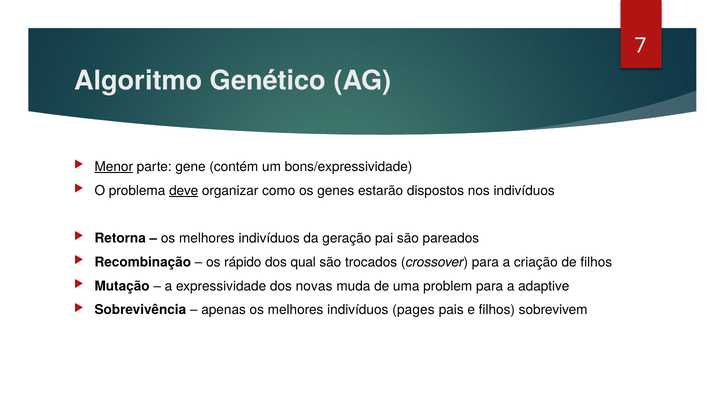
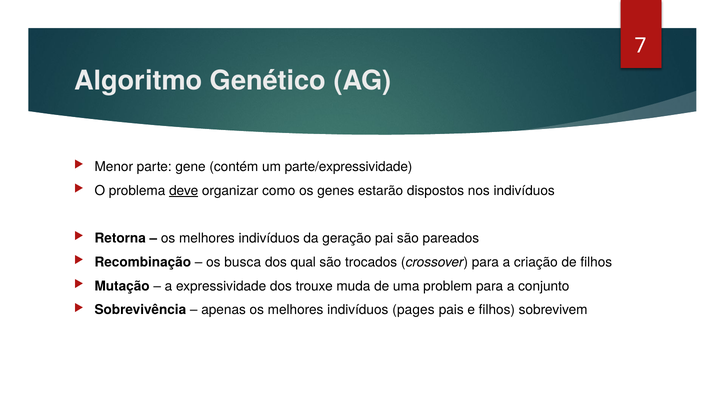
Menor underline: present -> none
bons/expressividade: bons/expressividade -> parte/expressividade
rápido: rápido -> busca
novas: novas -> trouxe
adaptive: adaptive -> conjunto
